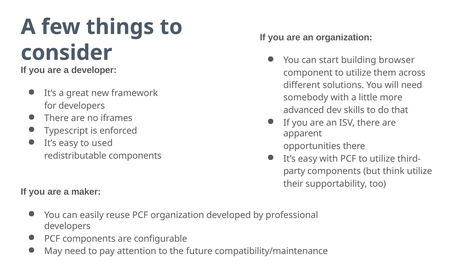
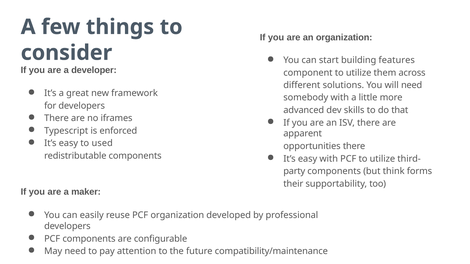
browser: browser -> features
think utilize: utilize -> forms
